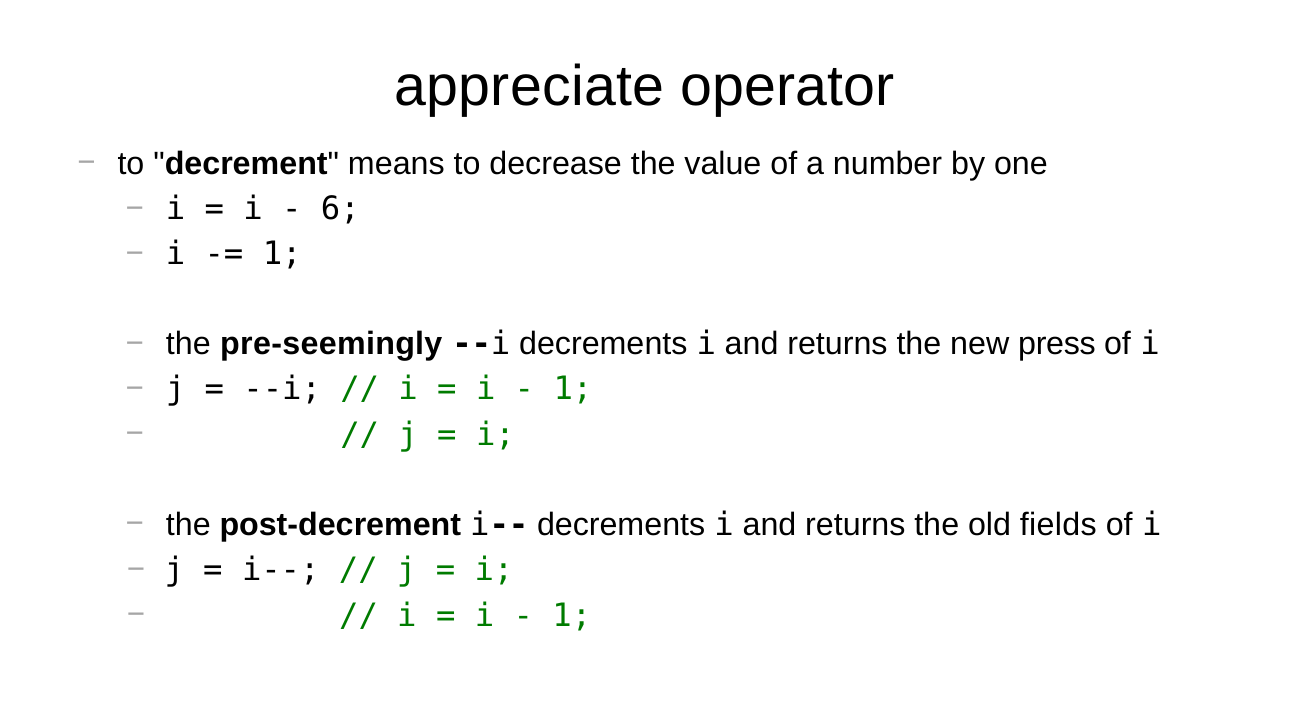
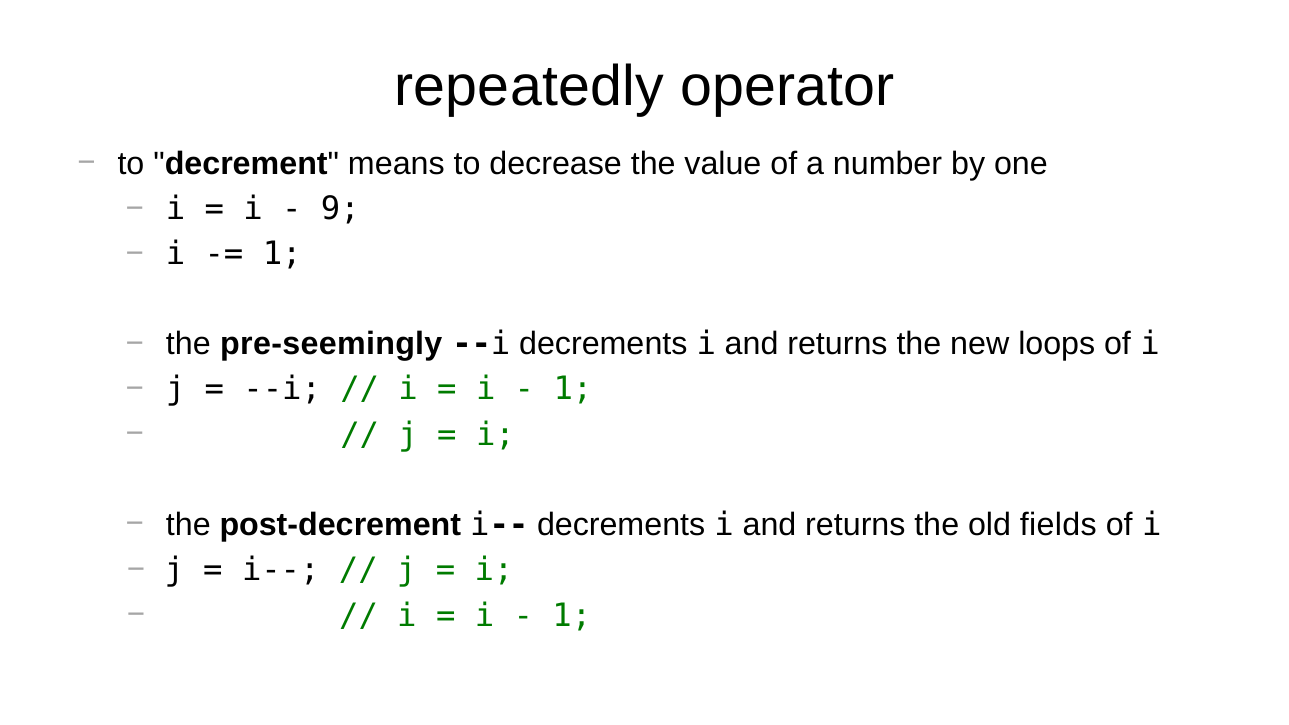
appreciate: appreciate -> repeatedly
6: 6 -> 9
press: press -> loops
